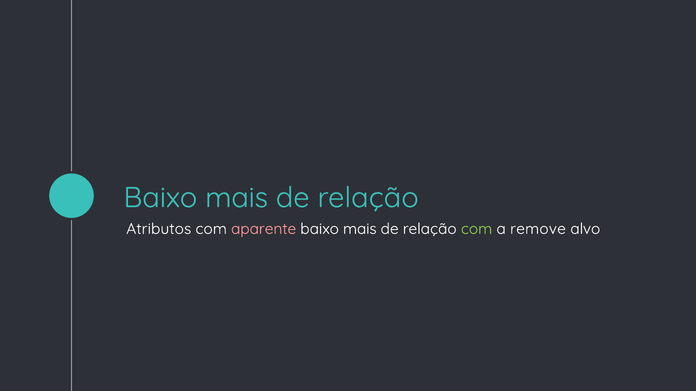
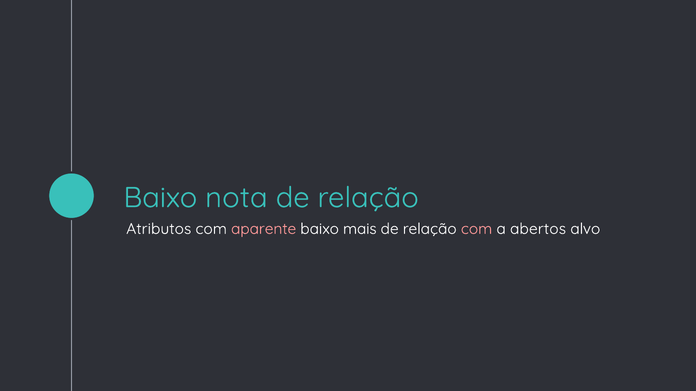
mais at (237, 198): mais -> nota
com at (477, 229) colour: light green -> pink
remove: remove -> abertos
